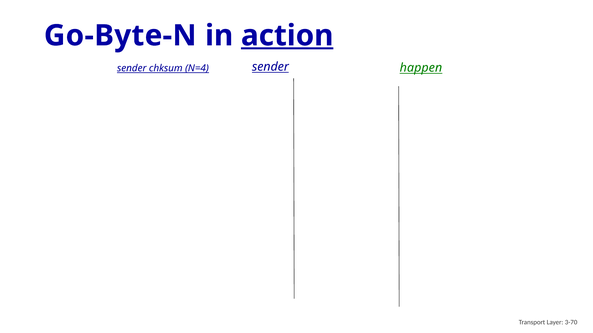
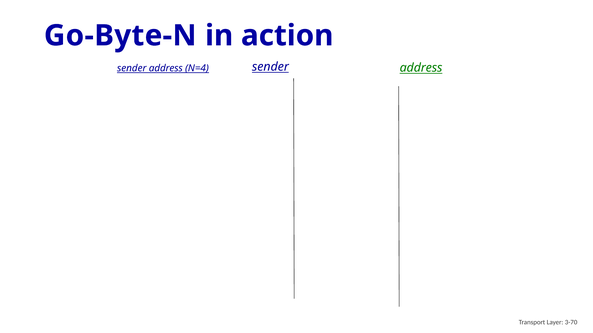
action underline: present -> none
happen at (421, 68): happen -> address
chksum at (166, 68): chksum -> address
